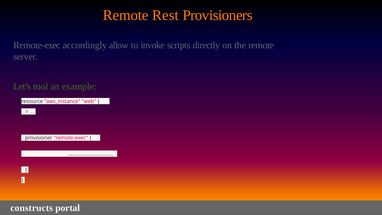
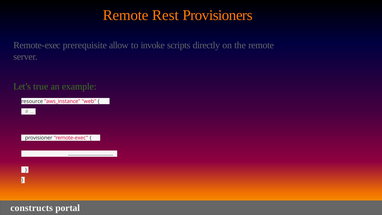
accordingly: accordingly -> prerequisite
tool: tool -> true
